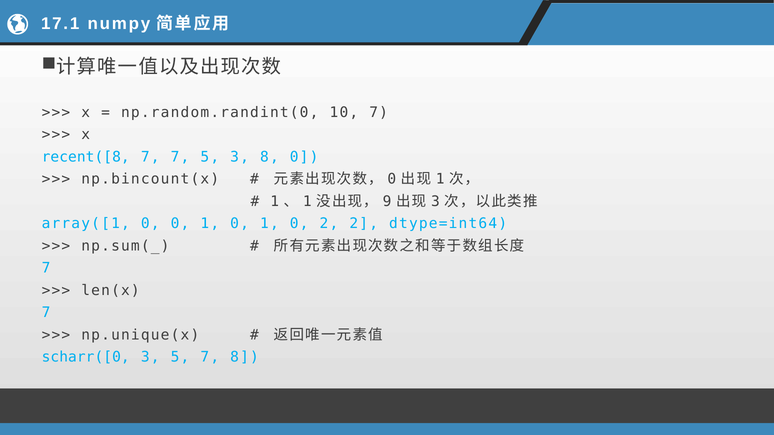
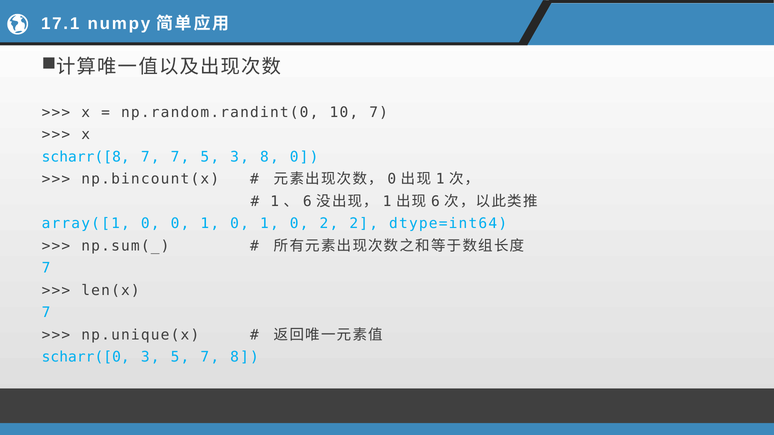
recent([8: recent([8 -> scharr([8
1 at (307, 201): 1 -> 6
9 at (387, 201): 9 -> 1
3 at (435, 201): 3 -> 6
